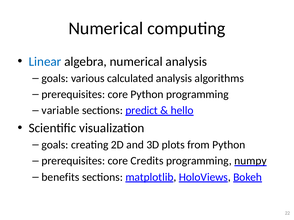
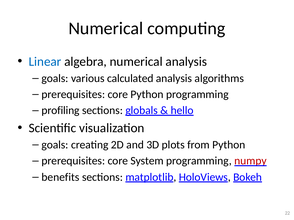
variable: variable -> profiling
predict: predict -> globals
Credits: Credits -> System
numpy colour: black -> red
